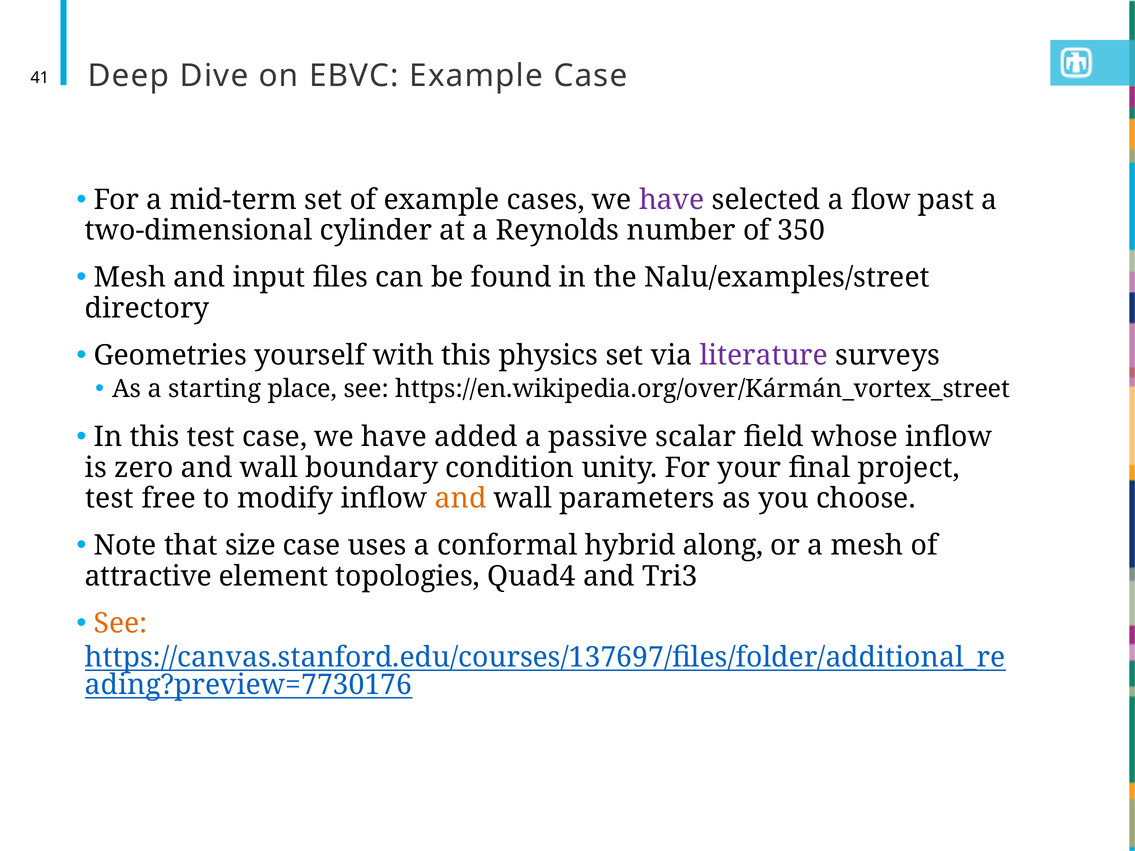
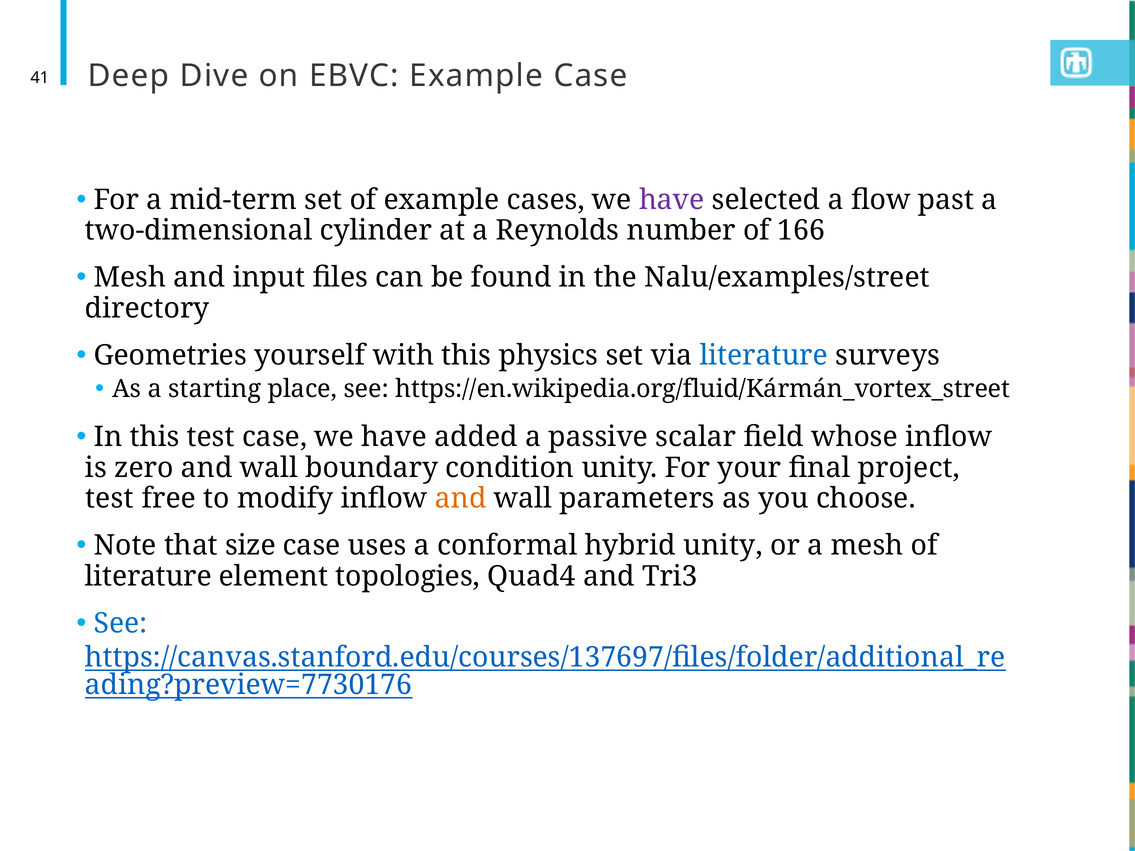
350: 350 -> 166
literature at (764, 356) colour: purple -> blue
https://en.wikipedia.org/over/Kármán_vortex_street: https://en.wikipedia.org/over/Kármán_vortex_street -> https://en.wikipedia.org/fluid/Kármán_vortex_street
hybrid along: along -> unity
attractive at (148, 576): attractive -> literature
See at (121, 624) colour: orange -> blue
